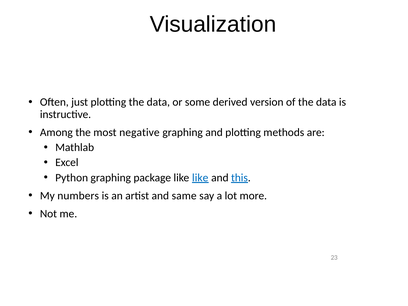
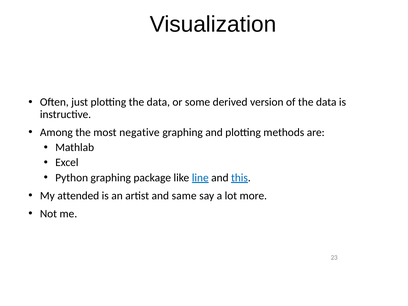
like like: like -> line
numbers: numbers -> attended
